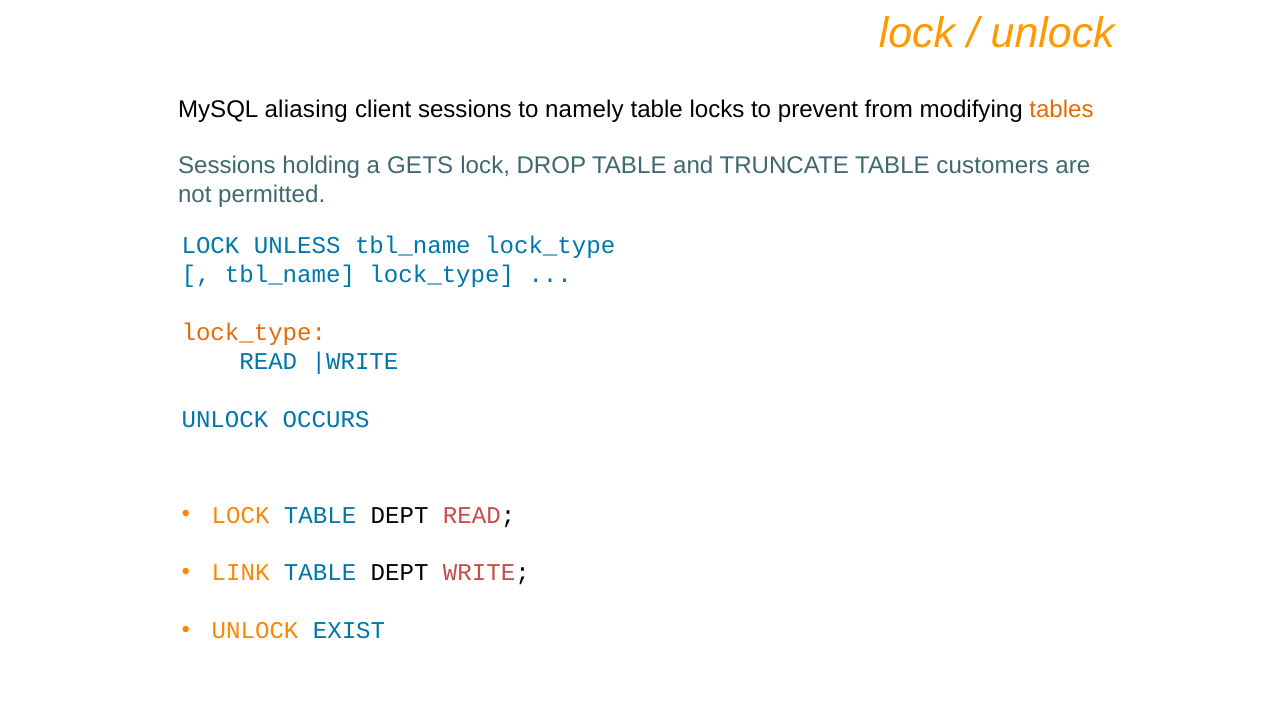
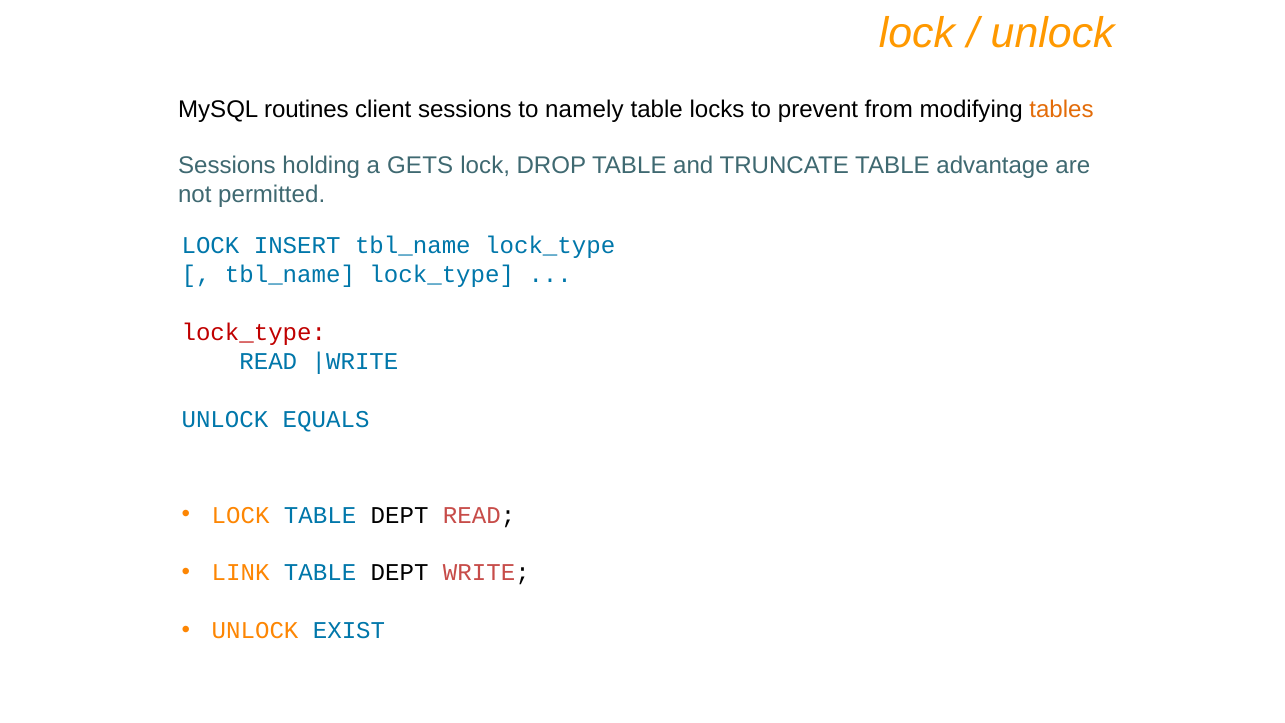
aliasing: aliasing -> routines
customers: customers -> advantage
UNLESS: UNLESS -> INSERT
lock_type at (254, 332) colour: orange -> red
OCCURS: OCCURS -> EQUALS
